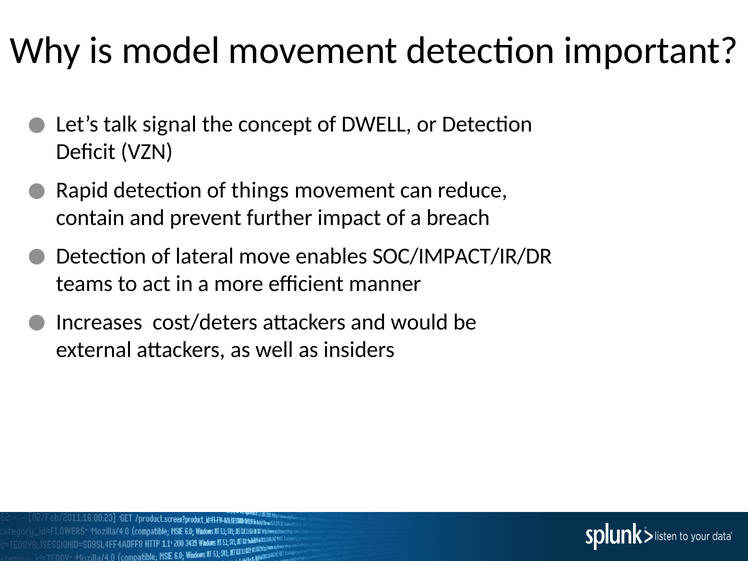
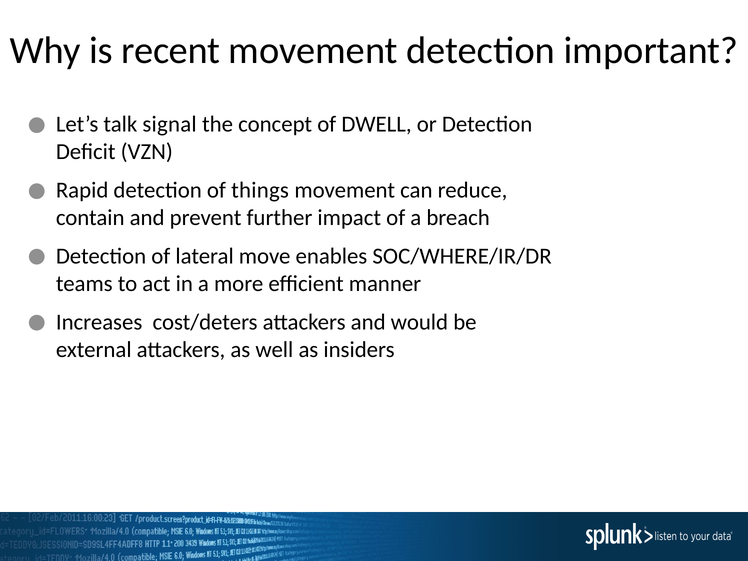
model: model -> recent
SOC/IMPACT/IR/DR: SOC/IMPACT/IR/DR -> SOC/WHERE/IR/DR
